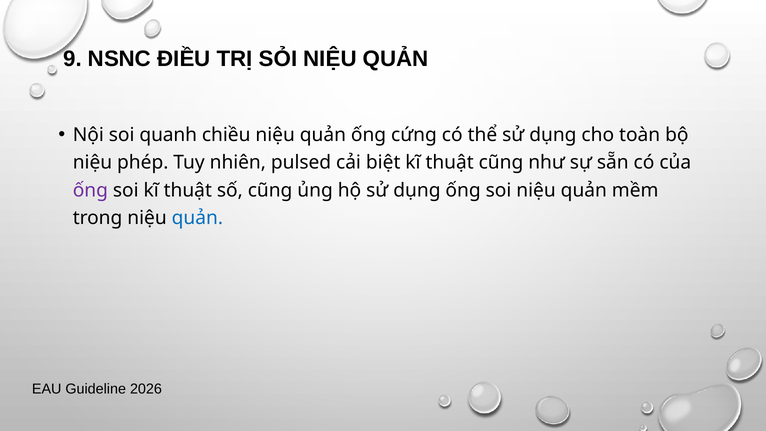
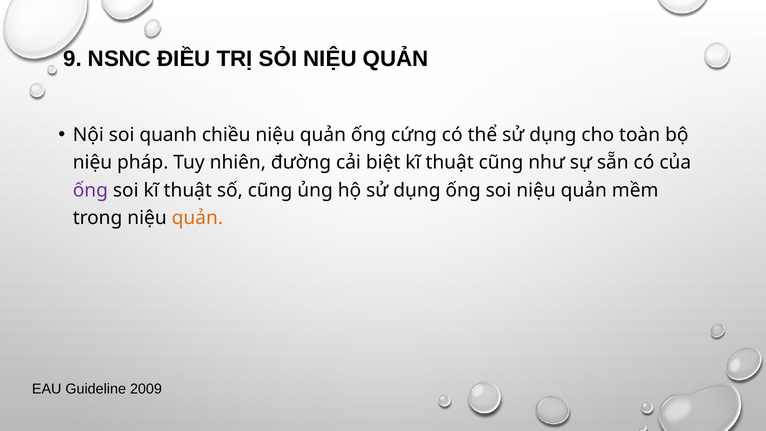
phép: phép -> pháp
pulsed: pulsed -> đường
quản at (197, 218) colour: blue -> orange
2026: 2026 -> 2009
